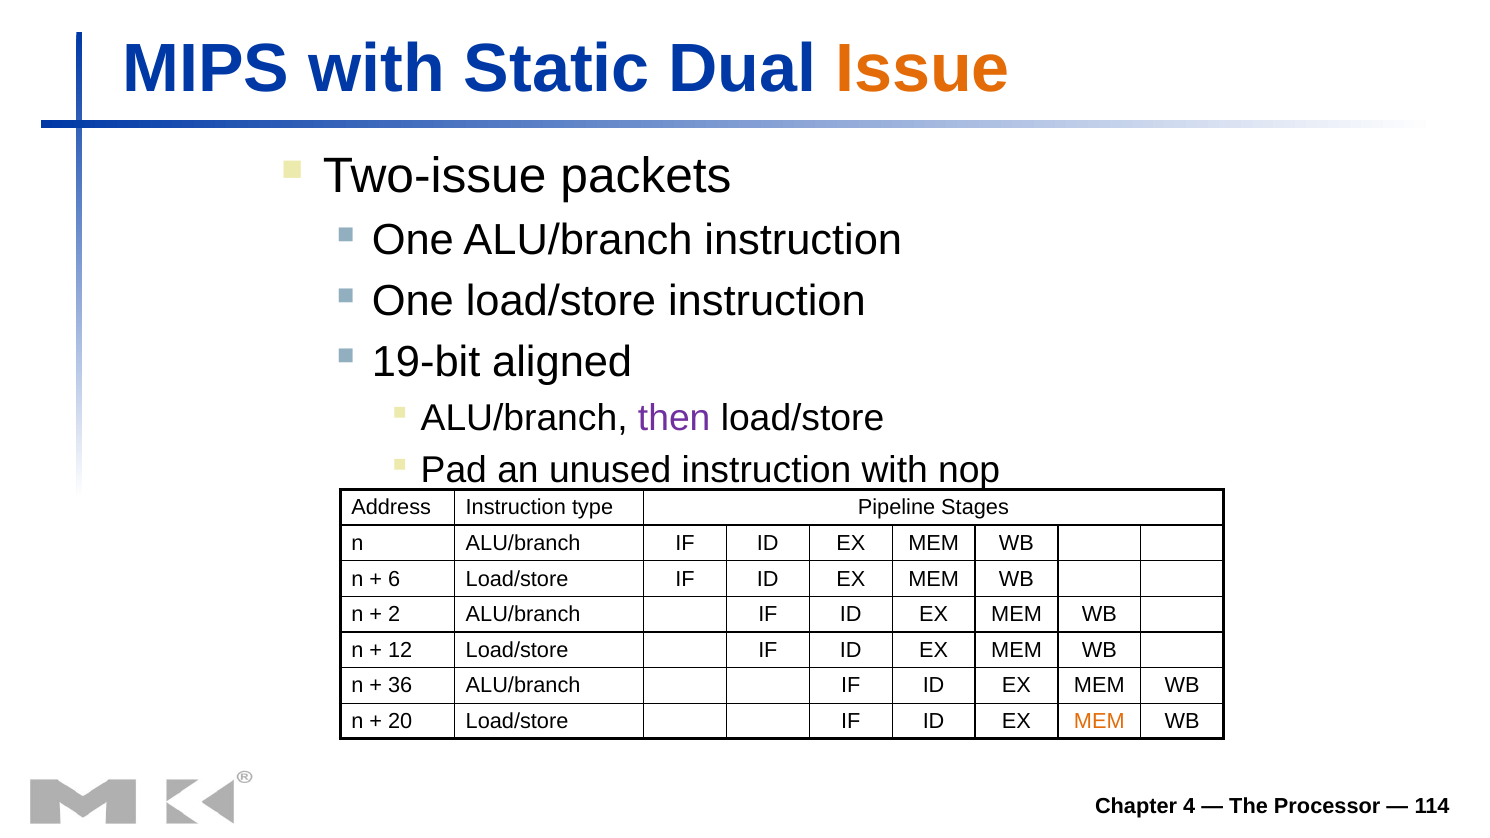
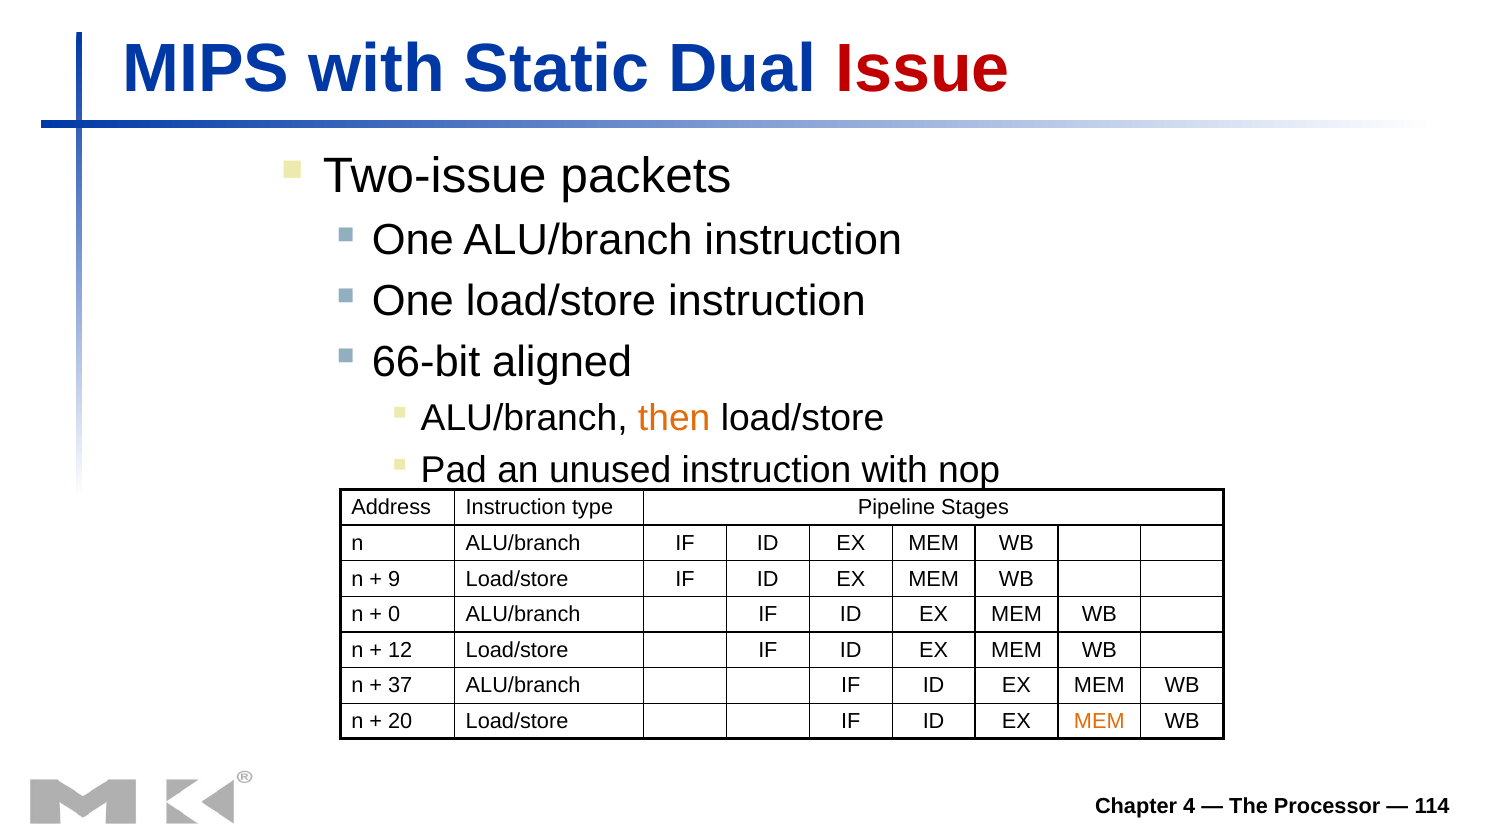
Issue colour: orange -> red
19-bit: 19-bit -> 66-bit
then colour: purple -> orange
6: 6 -> 9
2: 2 -> 0
36: 36 -> 37
